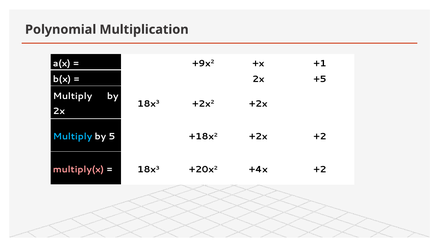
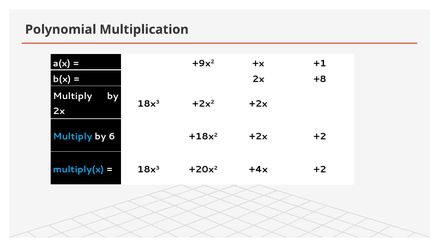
+5: +5 -> +8
5: 5 -> 6
multiply(x colour: pink -> light blue
